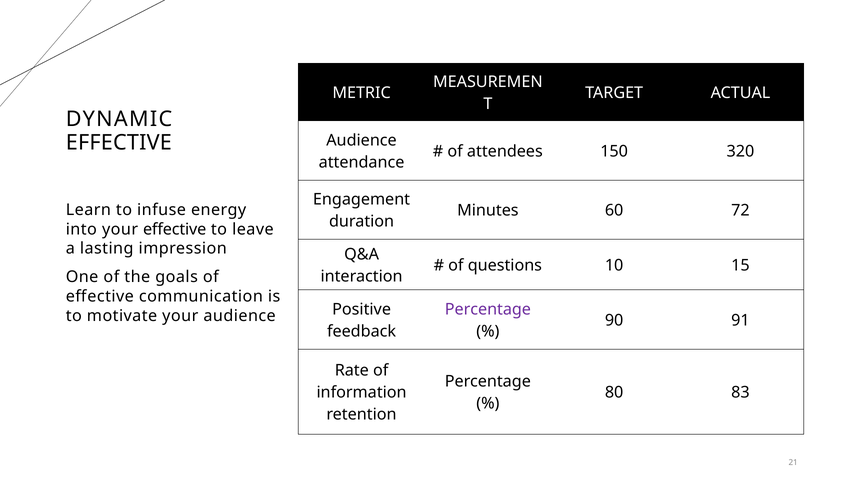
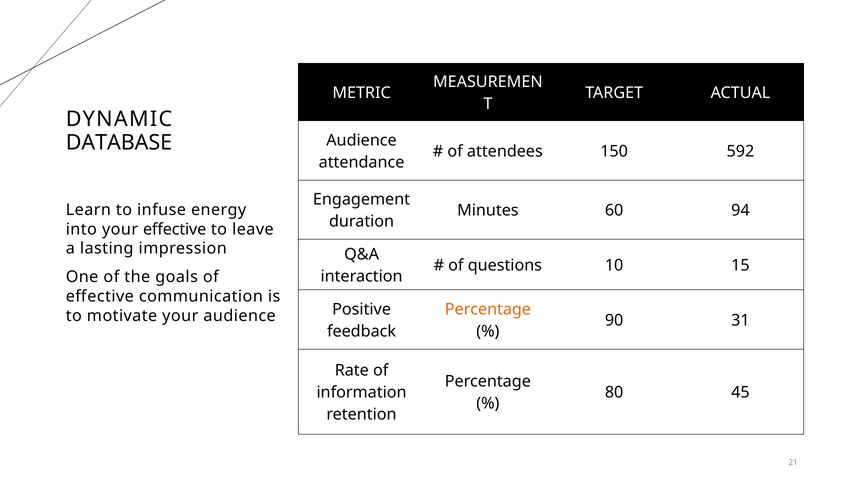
EFFECTIVE at (119, 143): EFFECTIVE -> DATABASE
320: 320 -> 592
72: 72 -> 94
Percentage at (488, 310) colour: purple -> orange
91: 91 -> 31
83: 83 -> 45
